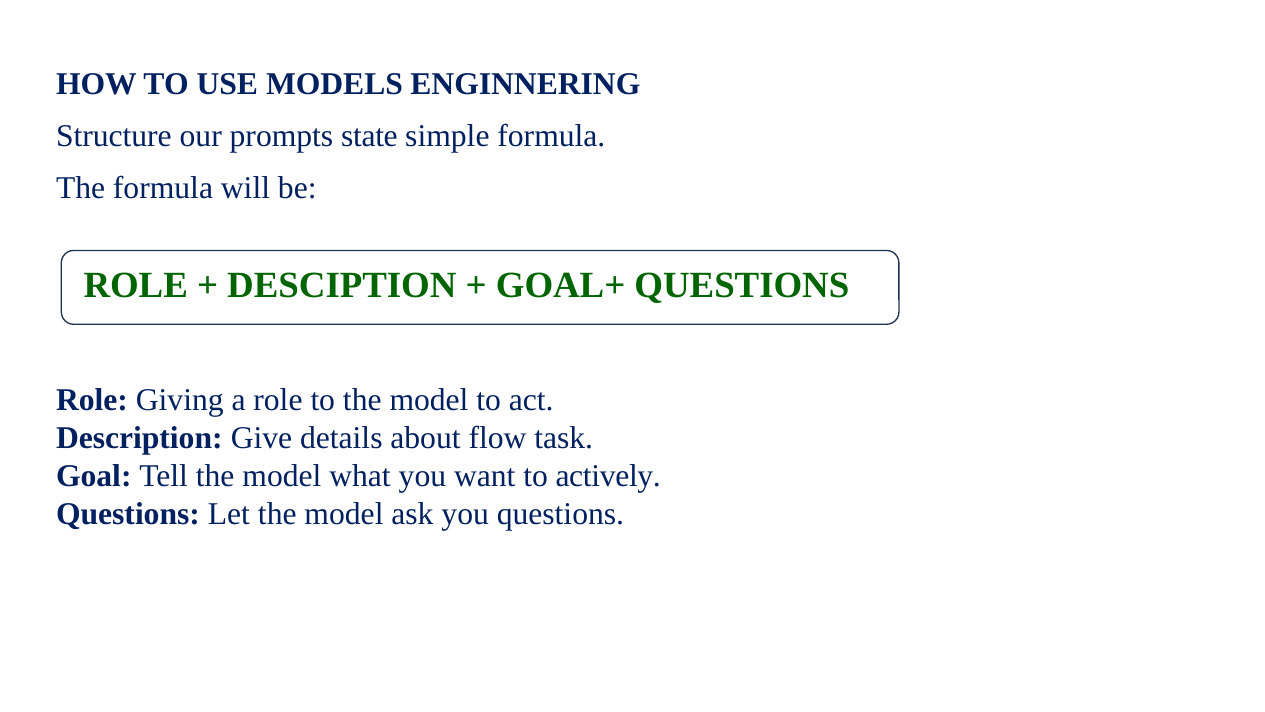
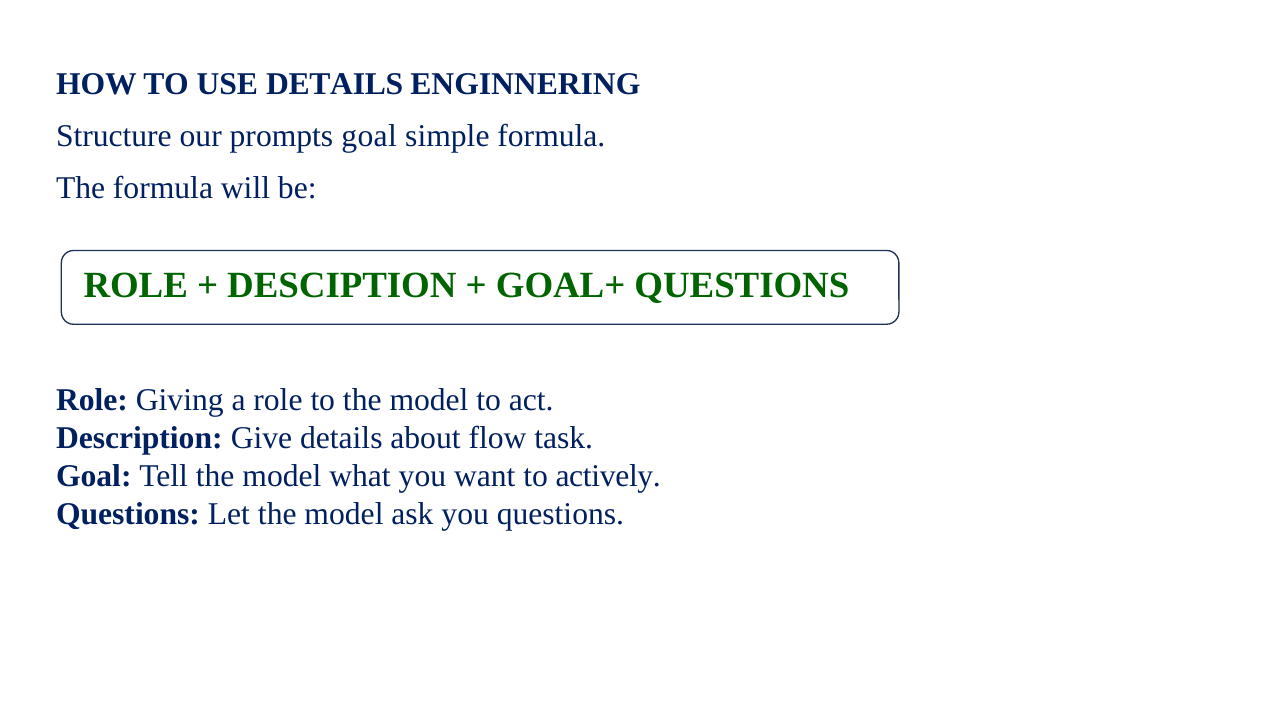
USE MODELS: MODELS -> DETAILS
prompts state: state -> goal
